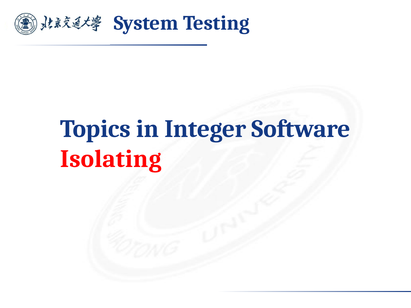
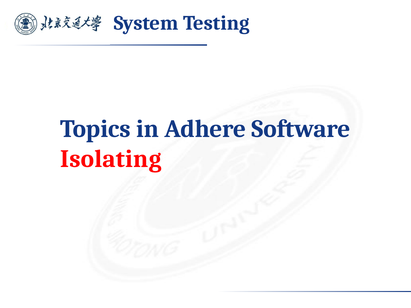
Integer: Integer -> Adhere
